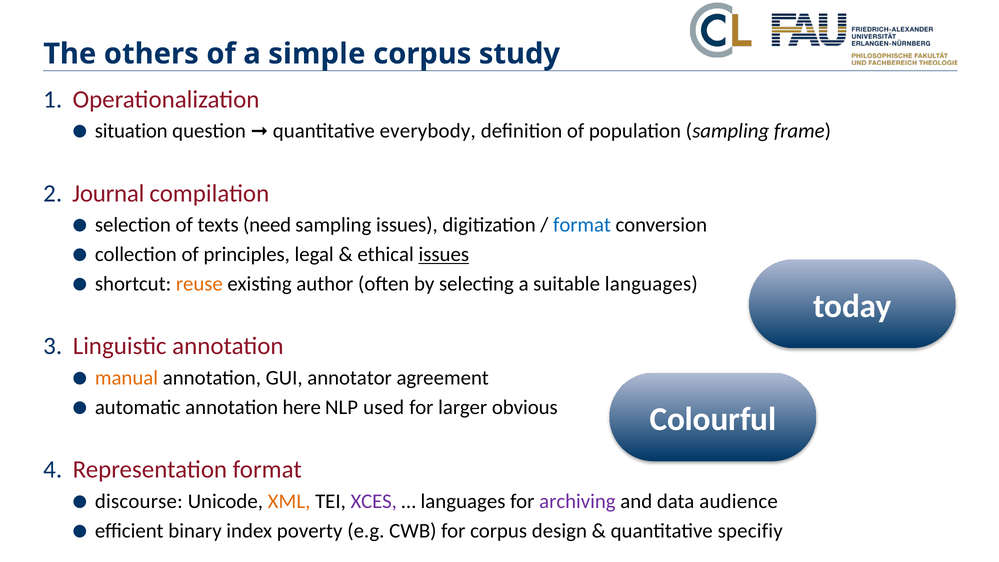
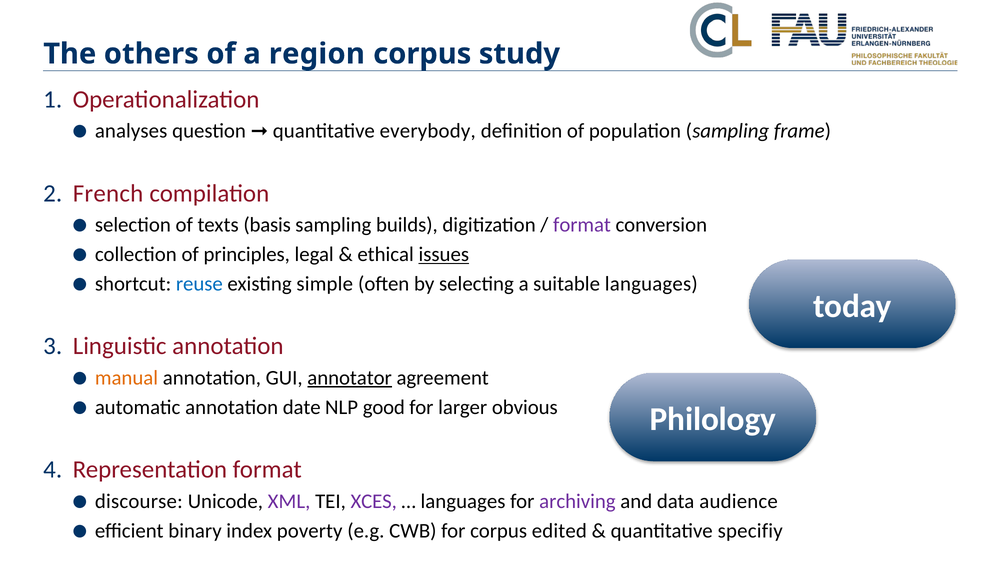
simple: simple -> region
situation: situation -> analyses
Journal: Journal -> French
need: need -> basis
sampling issues: issues -> builds
format at (582, 225) colour: blue -> purple
reuse colour: orange -> blue
author: author -> simple
annotator underline: none -> present
here: here -> date
used: used -> good
Colourful: Colourful -> Philology
XML colour: orange -> purple
design: design -> edited
